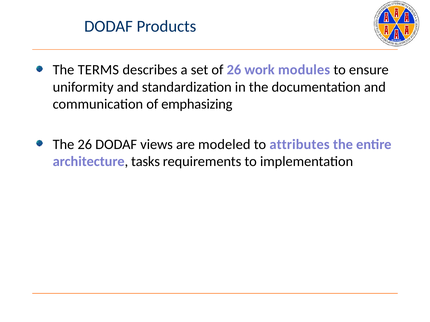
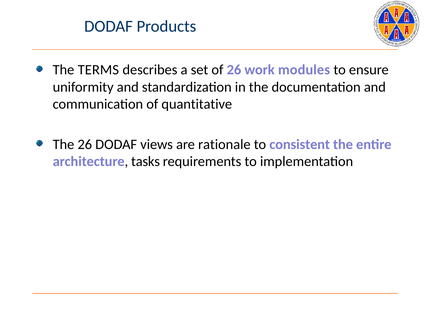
emphasizing: emphasizing -> quantitative
modeled: modeled -> rationale
attributes: attributes -> consistent
